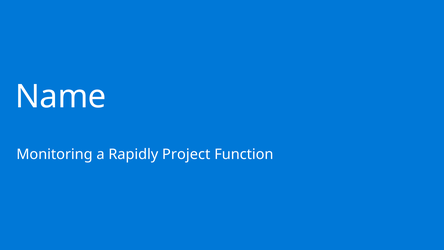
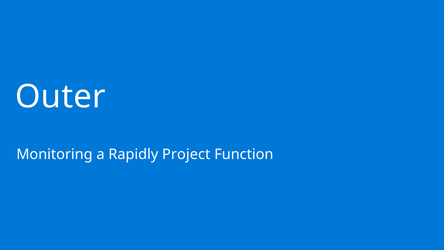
Name: Name -> Outer
